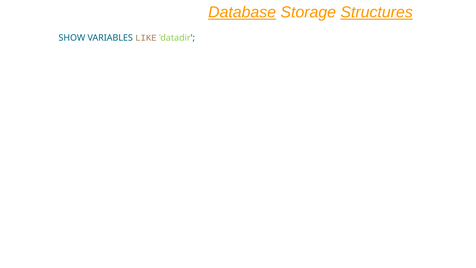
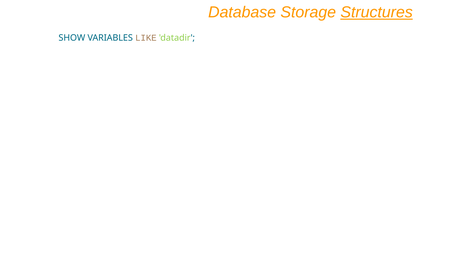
Database underline: present -> none
